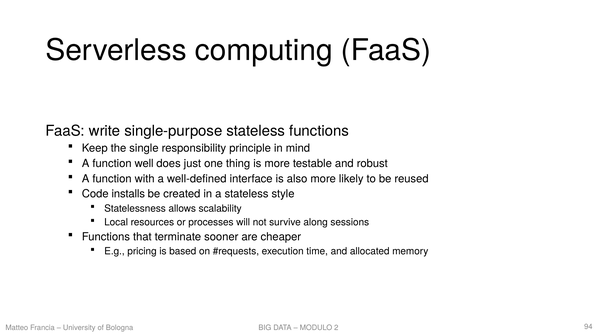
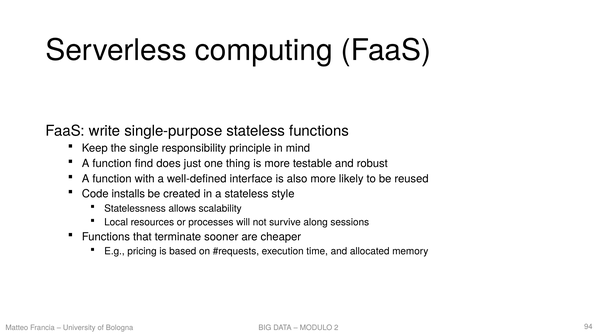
well: well -> find
